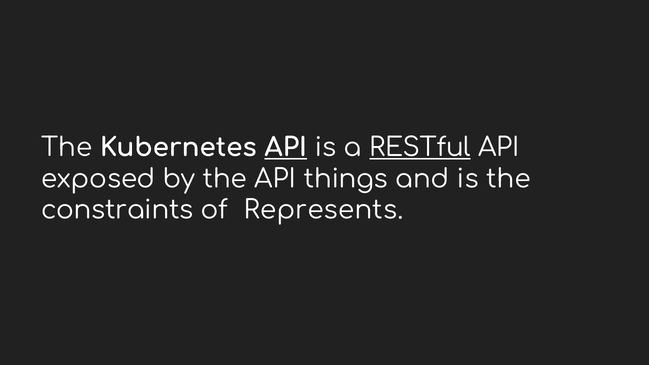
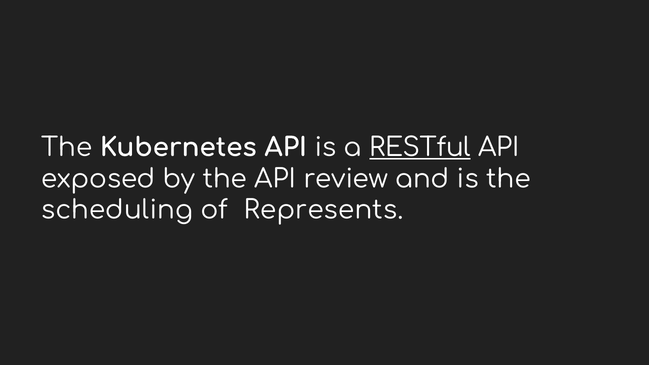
API at (286, 148) underline: present -> none
things: things -> review
constraints: constraints -> scheduling
